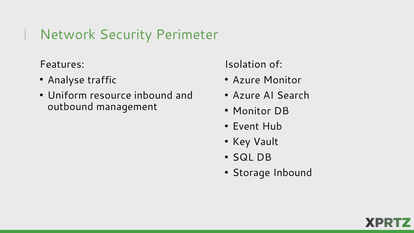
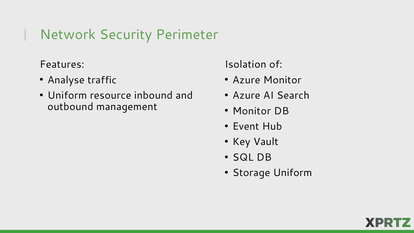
Storage Inbound: Inbound -> Uniform
